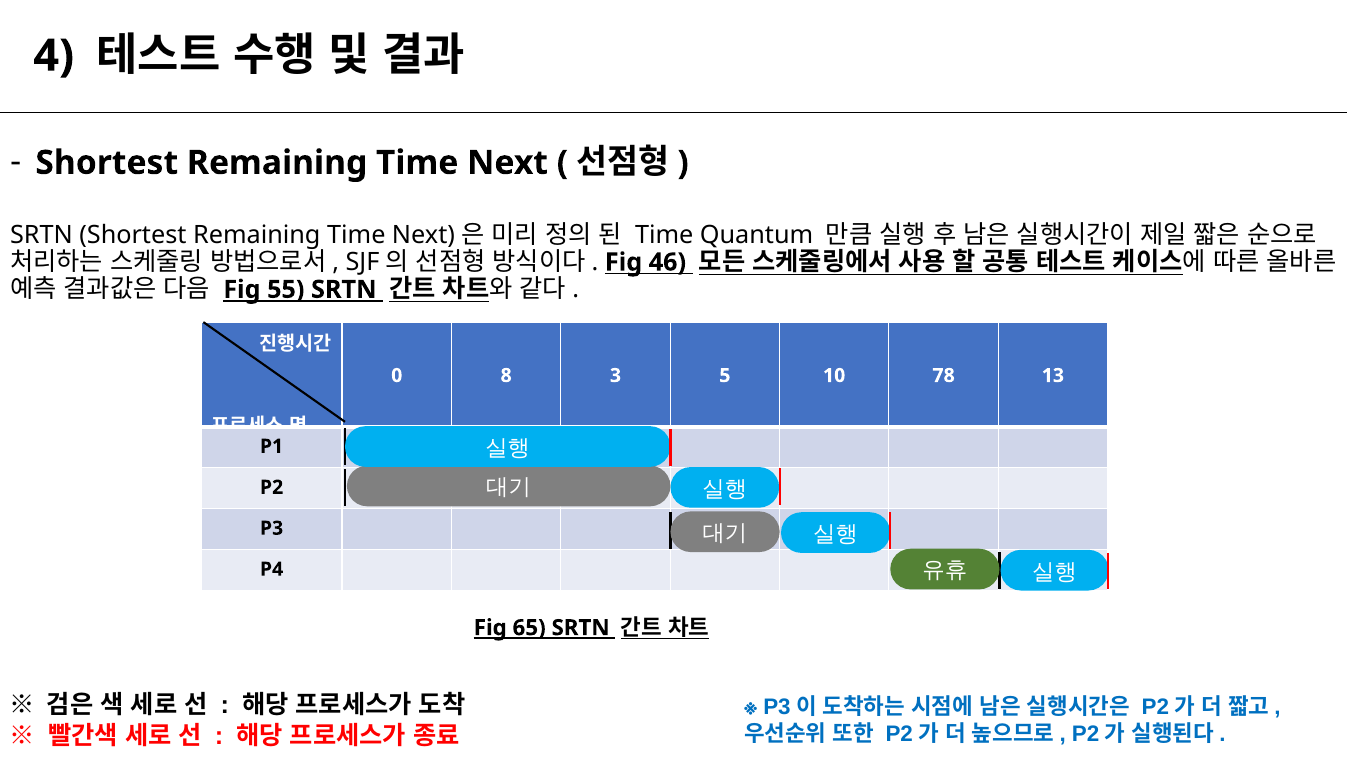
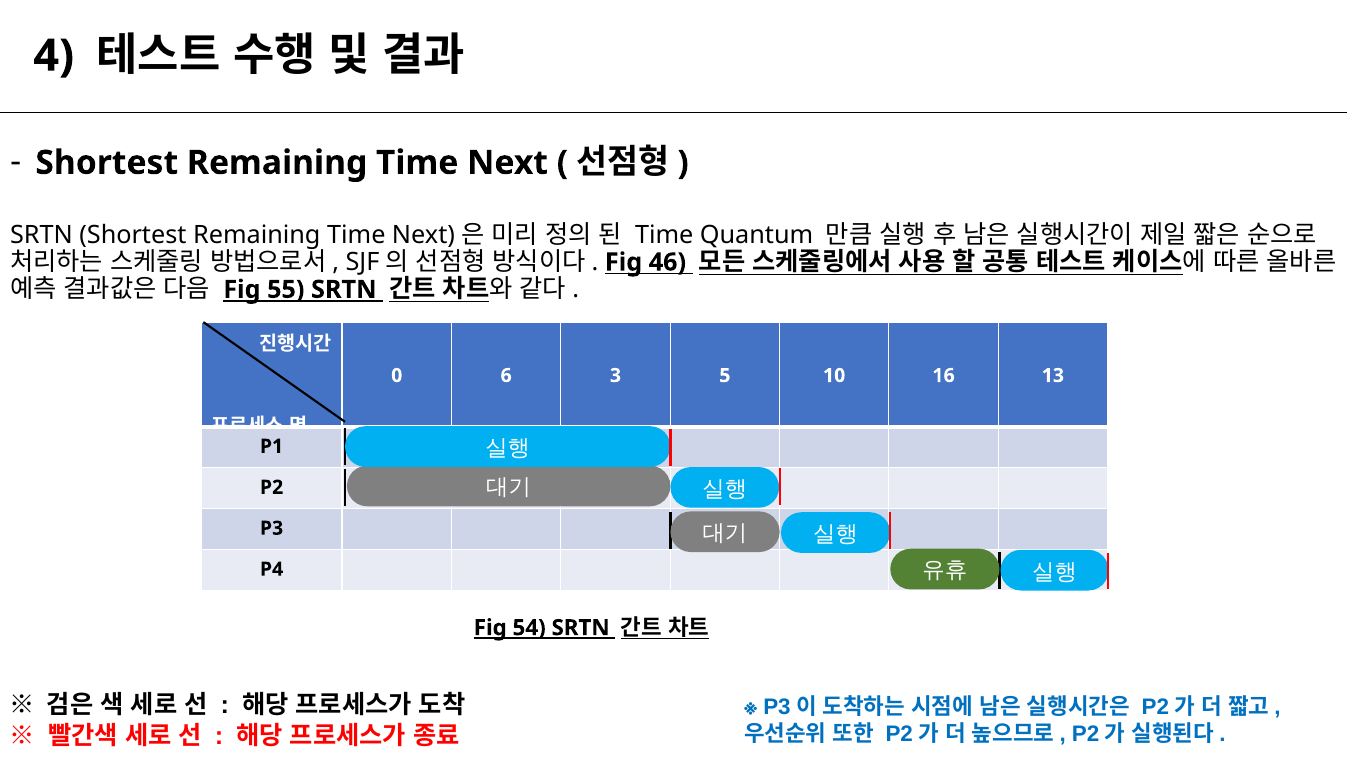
8: 8 -> 6
78: 78 -> 16
65: 65 -> 54
